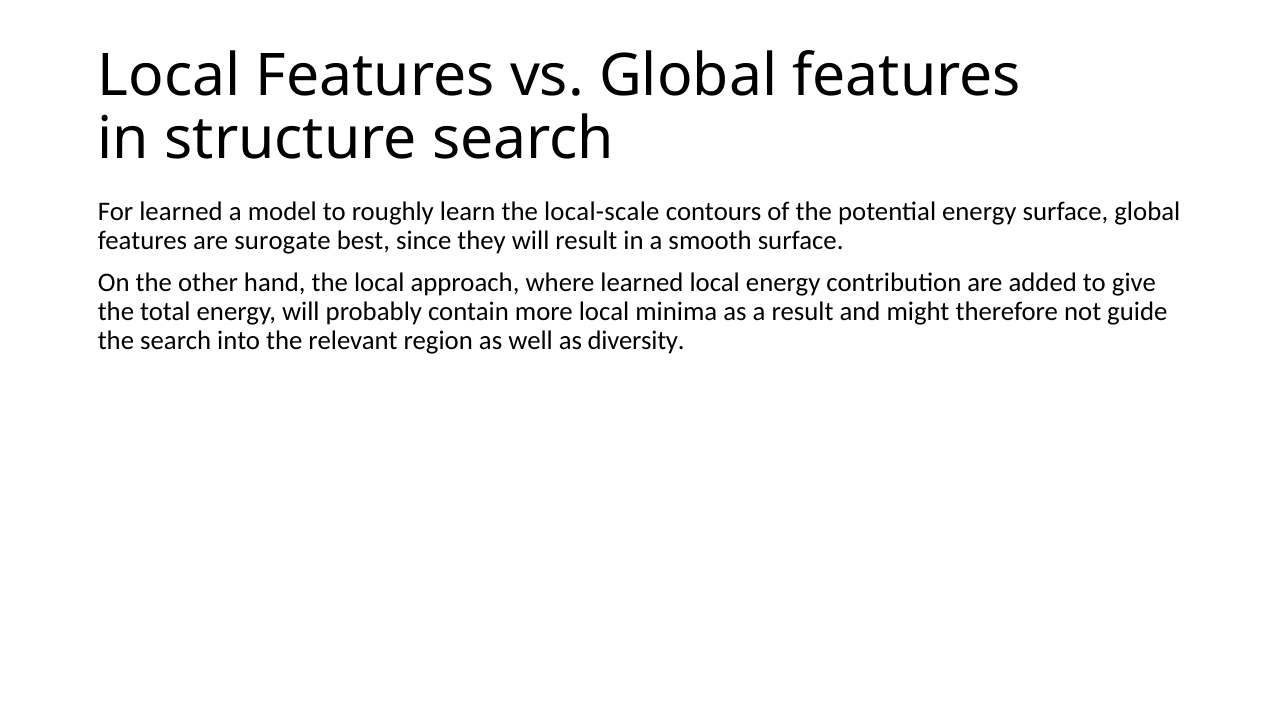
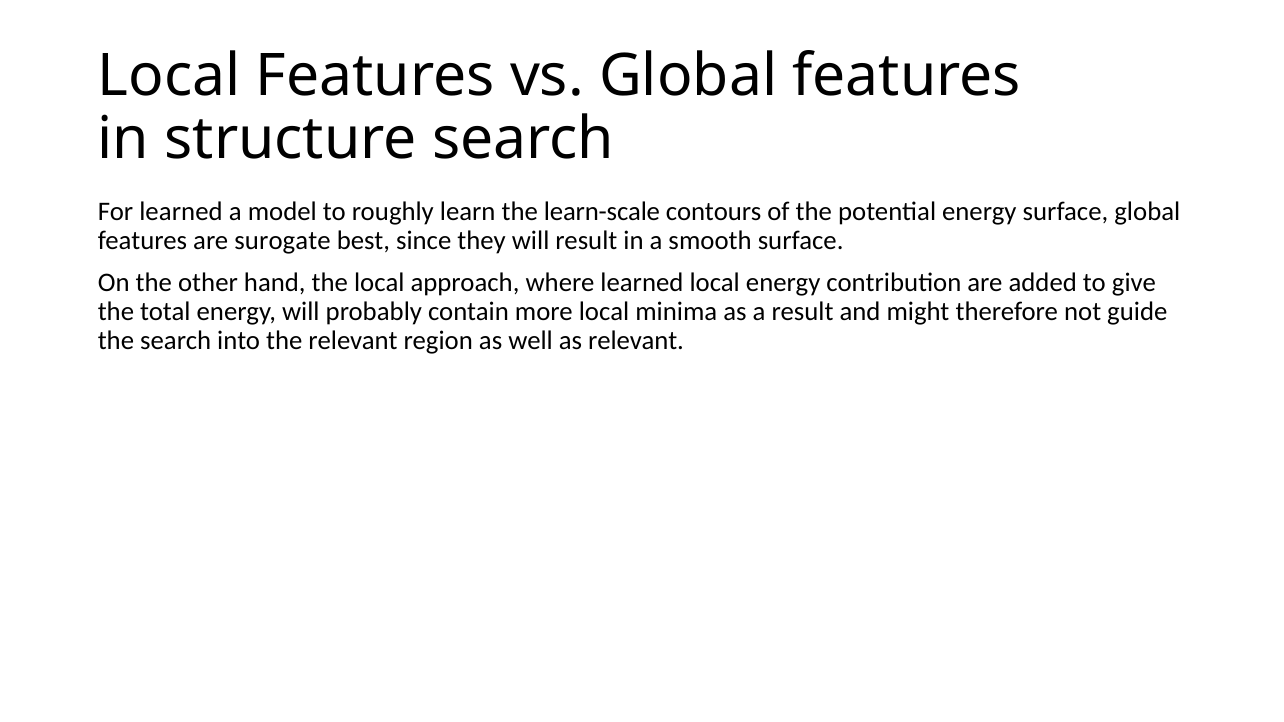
local-scale: local-scale -> learn-scale
as diversity: diversity -> relevant
